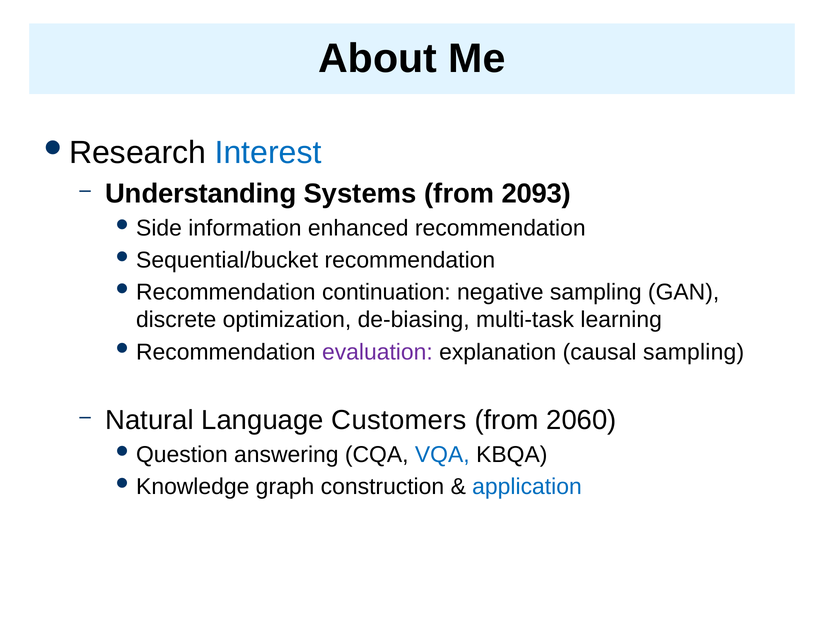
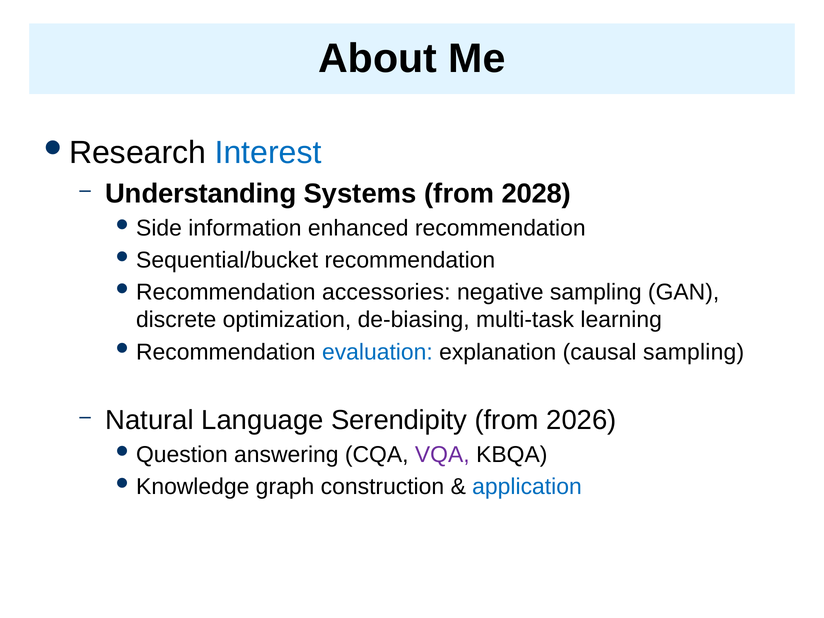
2093: 2093 -> 2028
continuation: continuation -> accessories
evaluation colour: purple -> blue
Customers: Customers -> Serendipity
2060: 2060 -> 2026
VQA colour: blue -> purple
